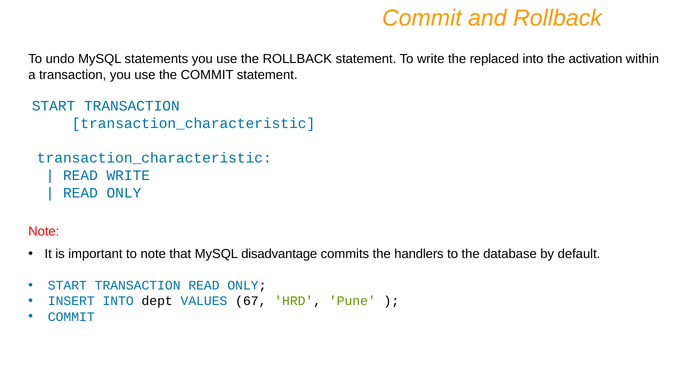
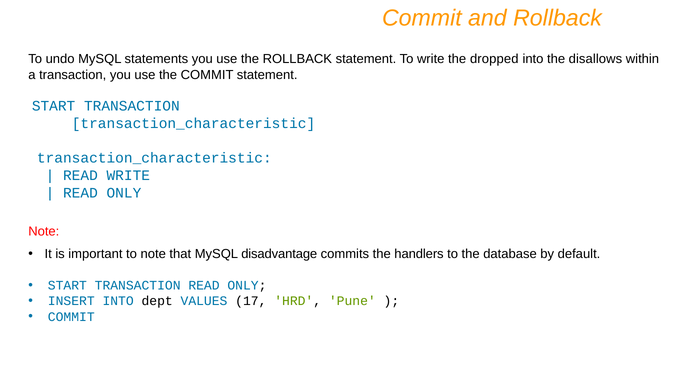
replaced: replaced -> dropped
activation: activation -> disallows
67: 67 -> 17
